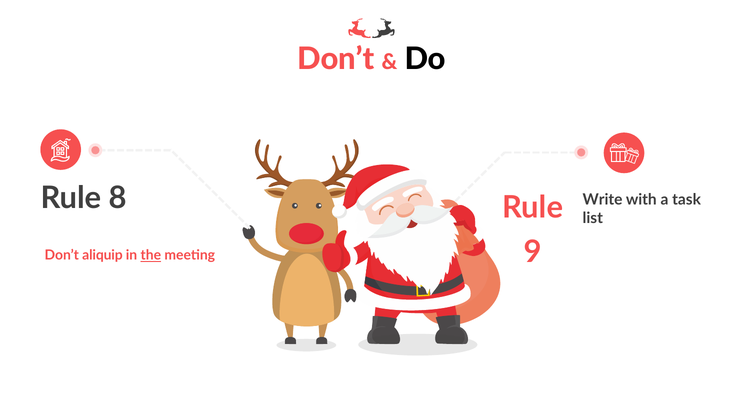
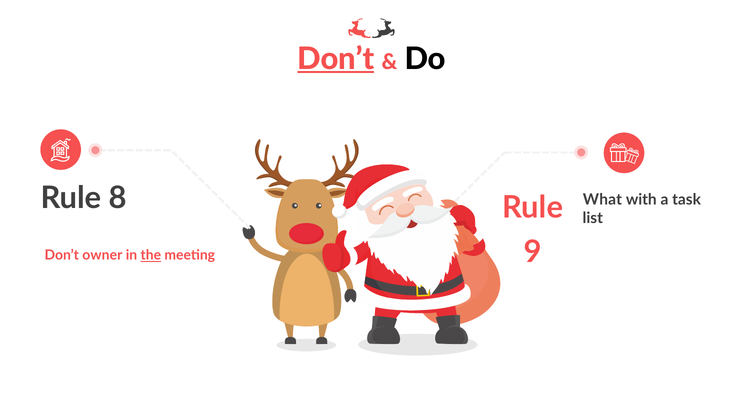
Don’t at (336, 59) underline: none -> present
Write: Write -> What
aliquip: aliquip -> owner
